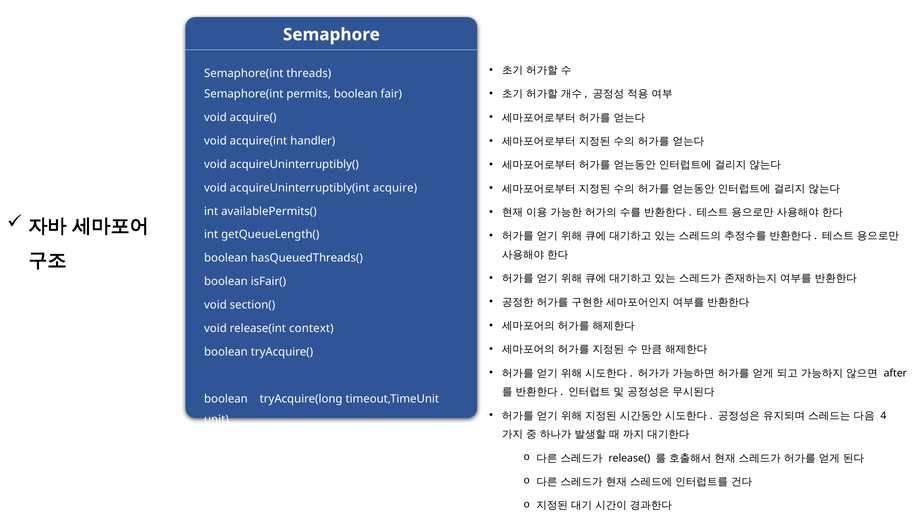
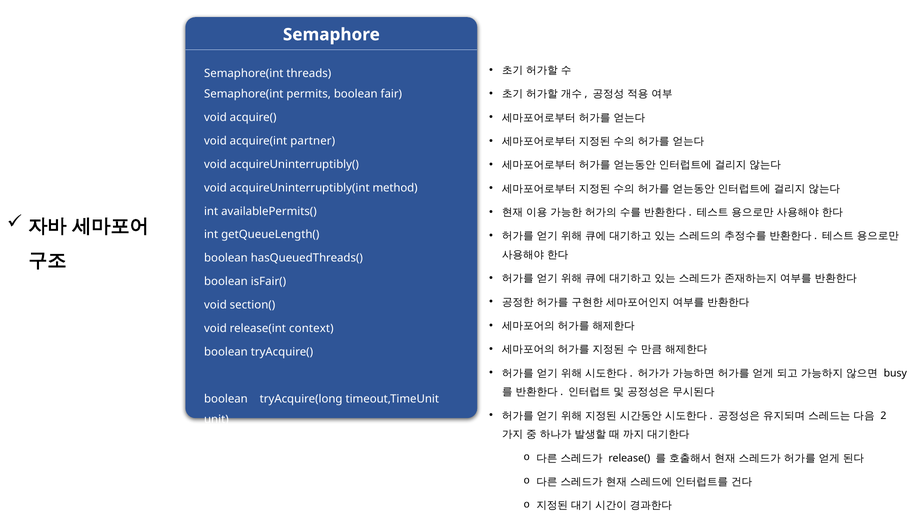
handler: handler -> partner
acquire: acquire -> method
after: after -> busy
4: 4 -> 2
